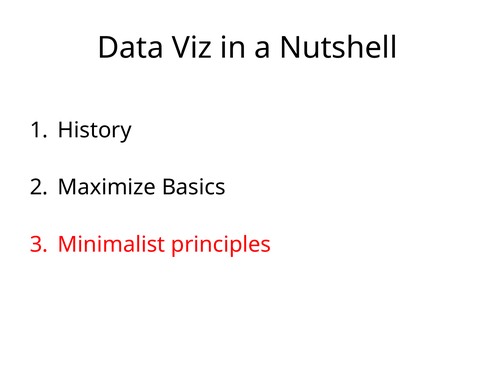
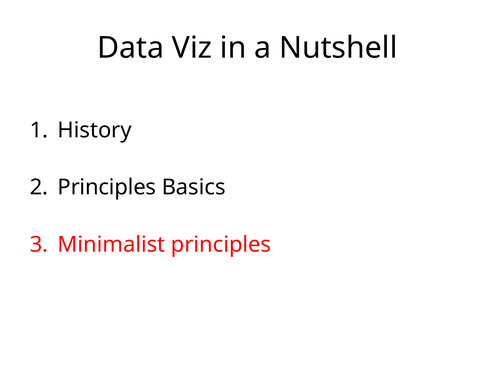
Maximize at (107, 187): Maximize -> Principles
